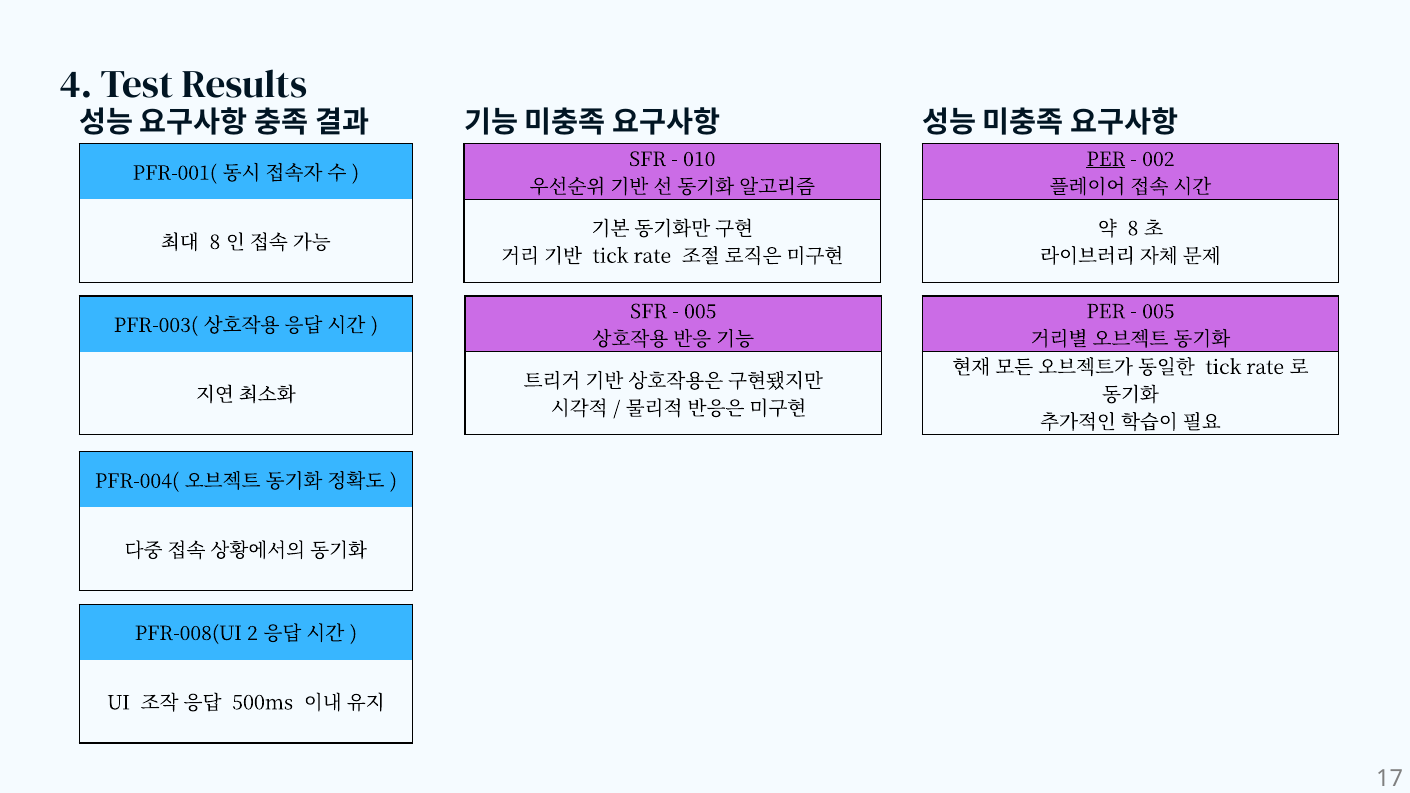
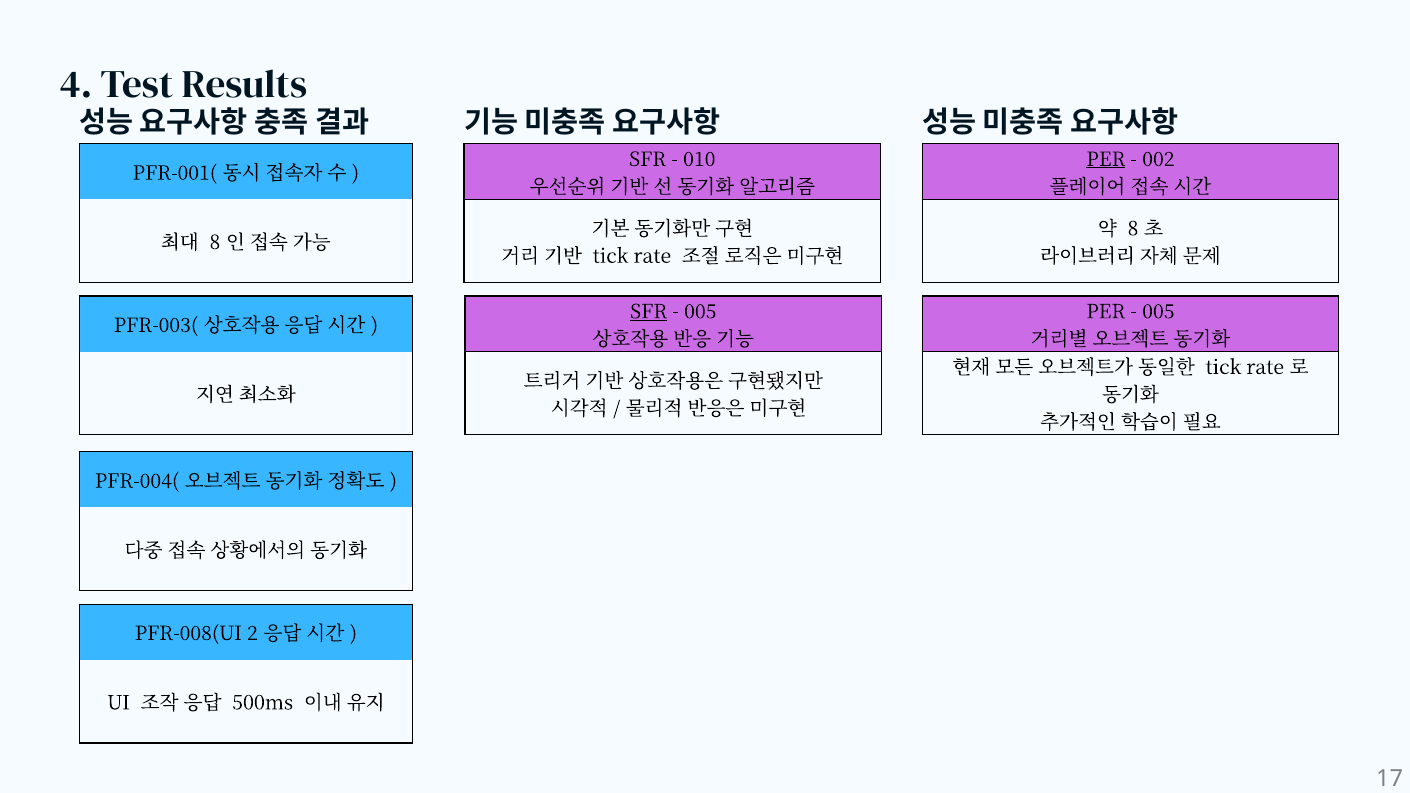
SFR at (649, 312) underline: none -> present
